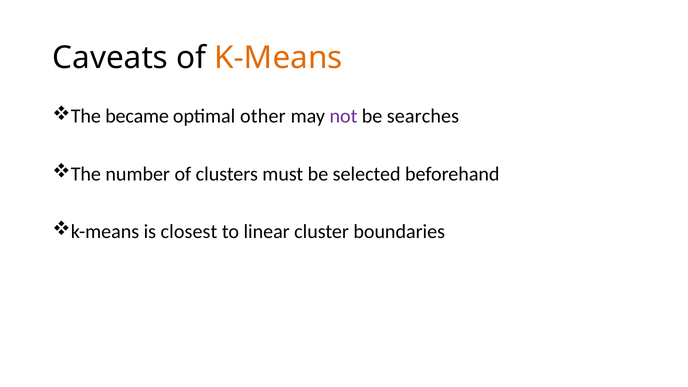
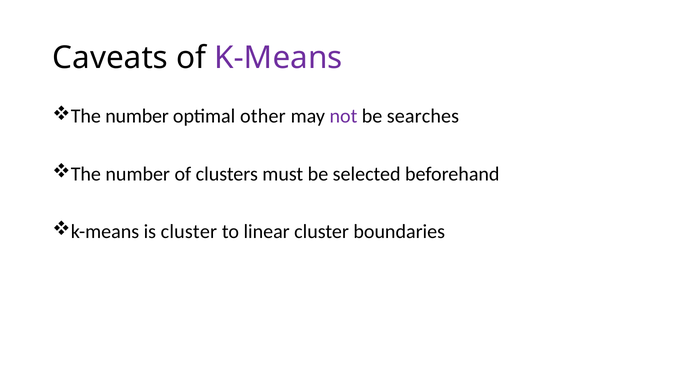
K-Means at (278, 58) colour: orange -> purple
became at (137, 116): became -> number
is closest: closest -> cluster
